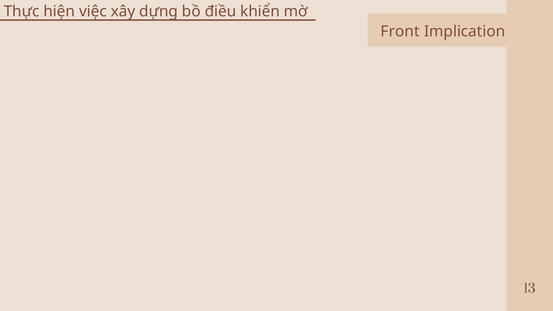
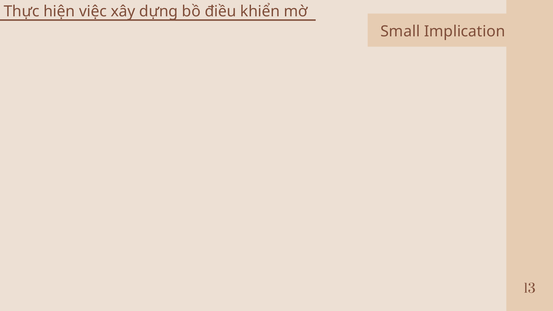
Front: Front -> Small
